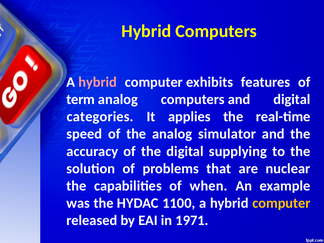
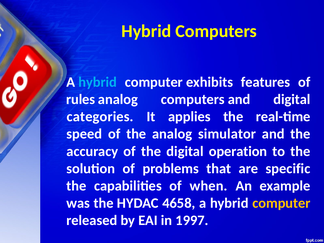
hybrid at (98, 82) colour: pink -> light blue
term: term -> rules
supplying: supplying -> operation
nuclear: nuclear -> specific
1100: 1100 -> 4658
1971: 1971 -> 1997
